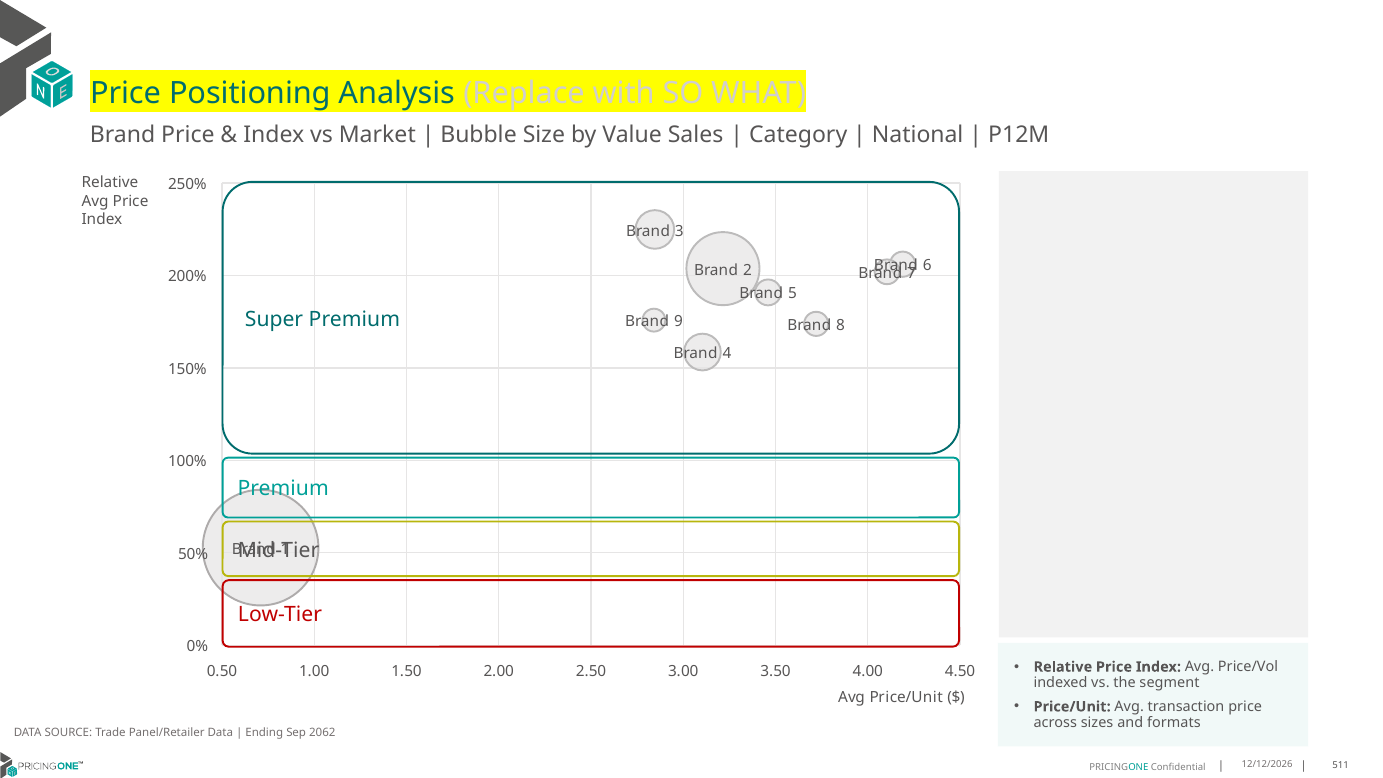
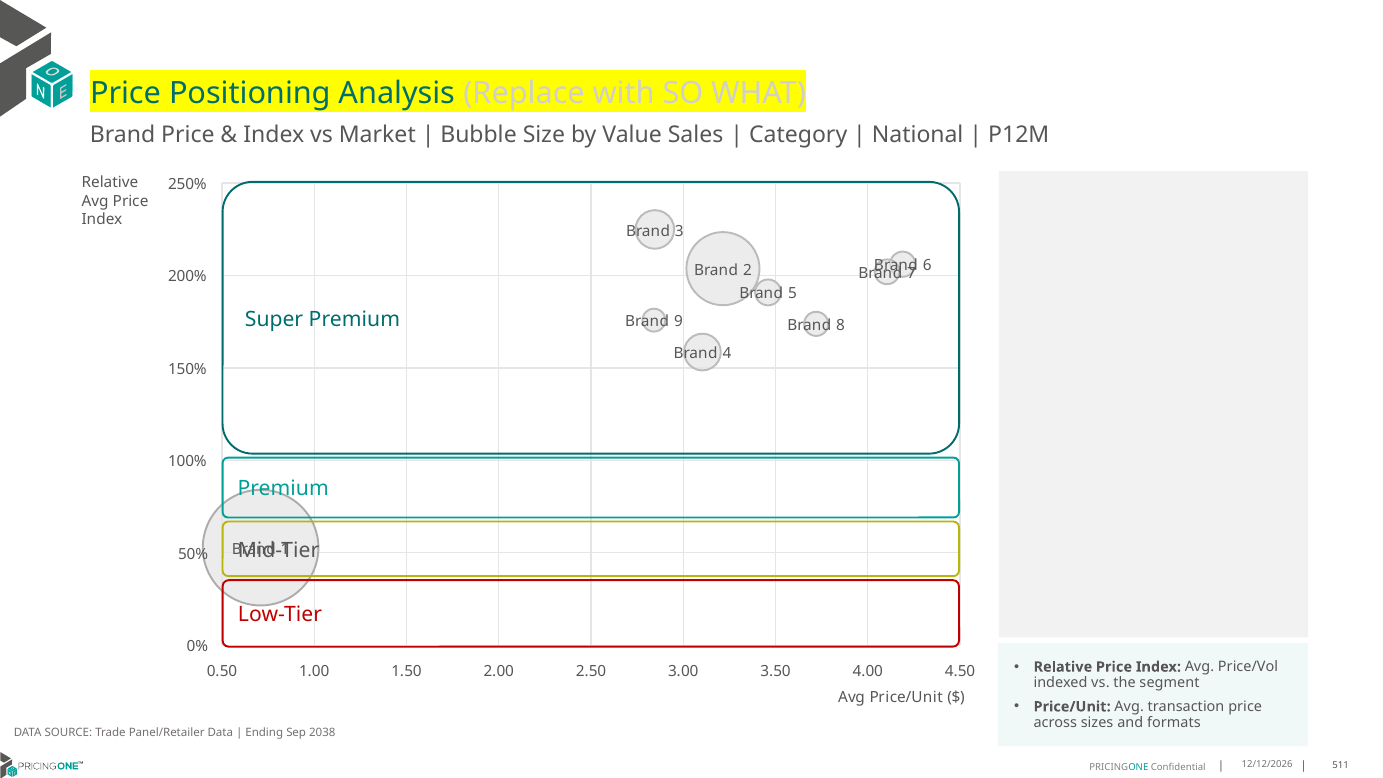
2062: 2062 -> 2038
